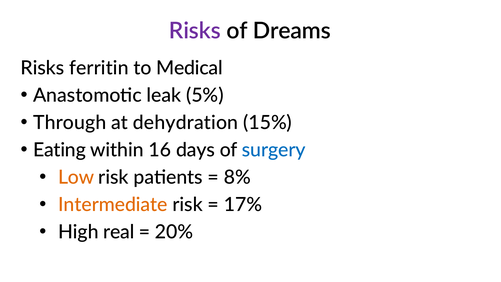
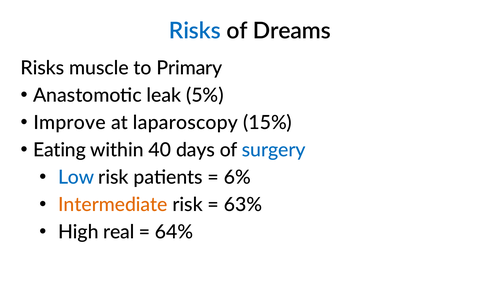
Risks at (195, 31) colour: purple -> blue
ferritin: ferritin -> muscle
Medical: Medical -> Primary
Through: Through -> Improve
dehydration: dehydration -> laparoscopy
16: 16 -> 40
Low colour: orange -> blue
8%: 8% -> 6%
17%: 17% -> 63%
20%: 20% -> 64%
